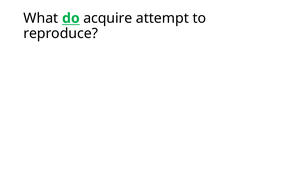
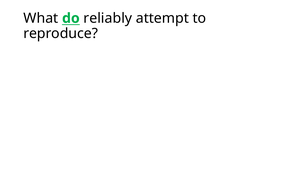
acquire: acquire -> reliably
